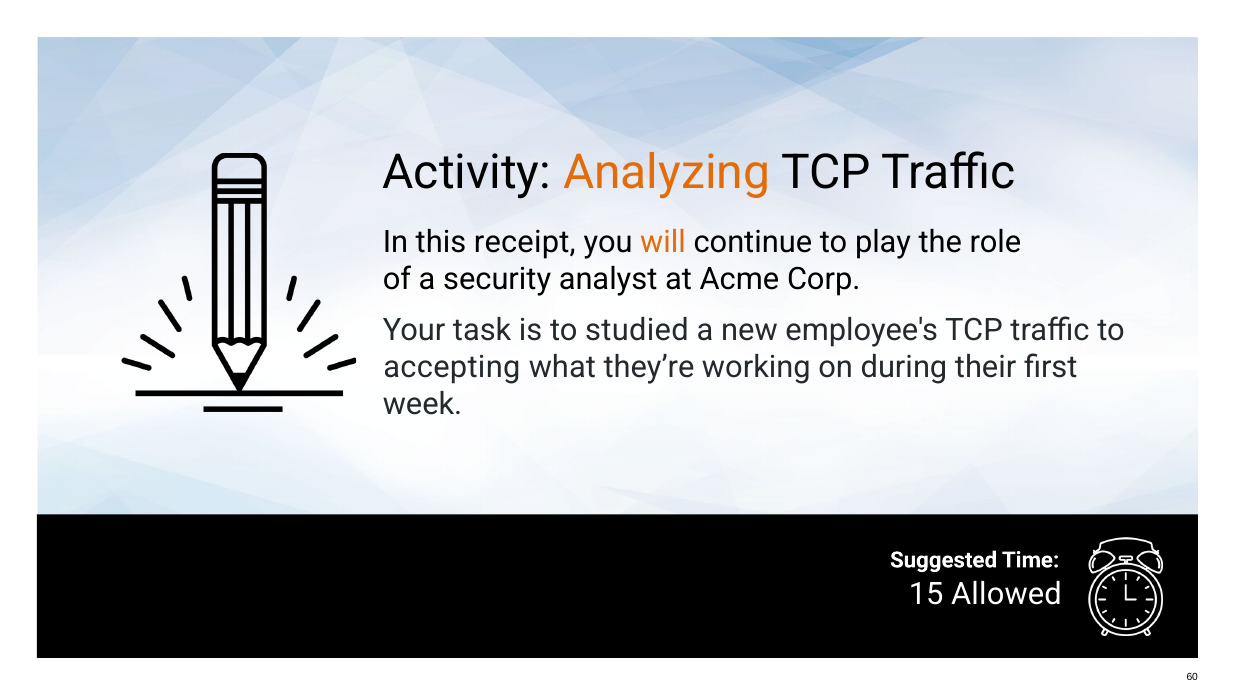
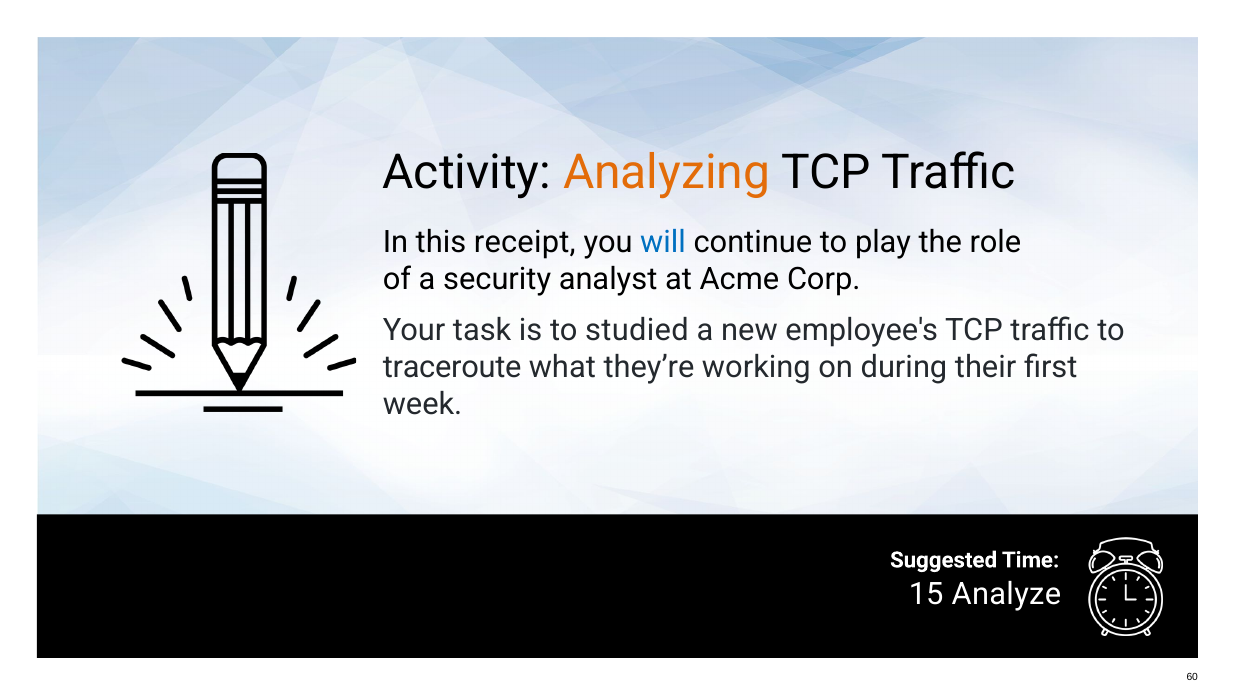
will colour: orange -> blue
accepting: accepting -> traceroute
Allowed: Allowed -> Analyze
